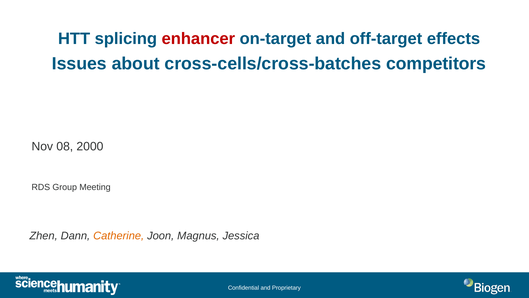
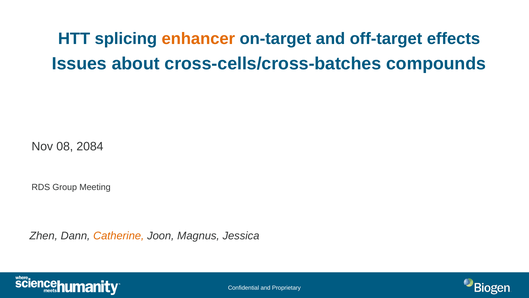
enhancer colour: red -> orange
competitors: competitors -> compounds
2000: 2000 -> 2084
